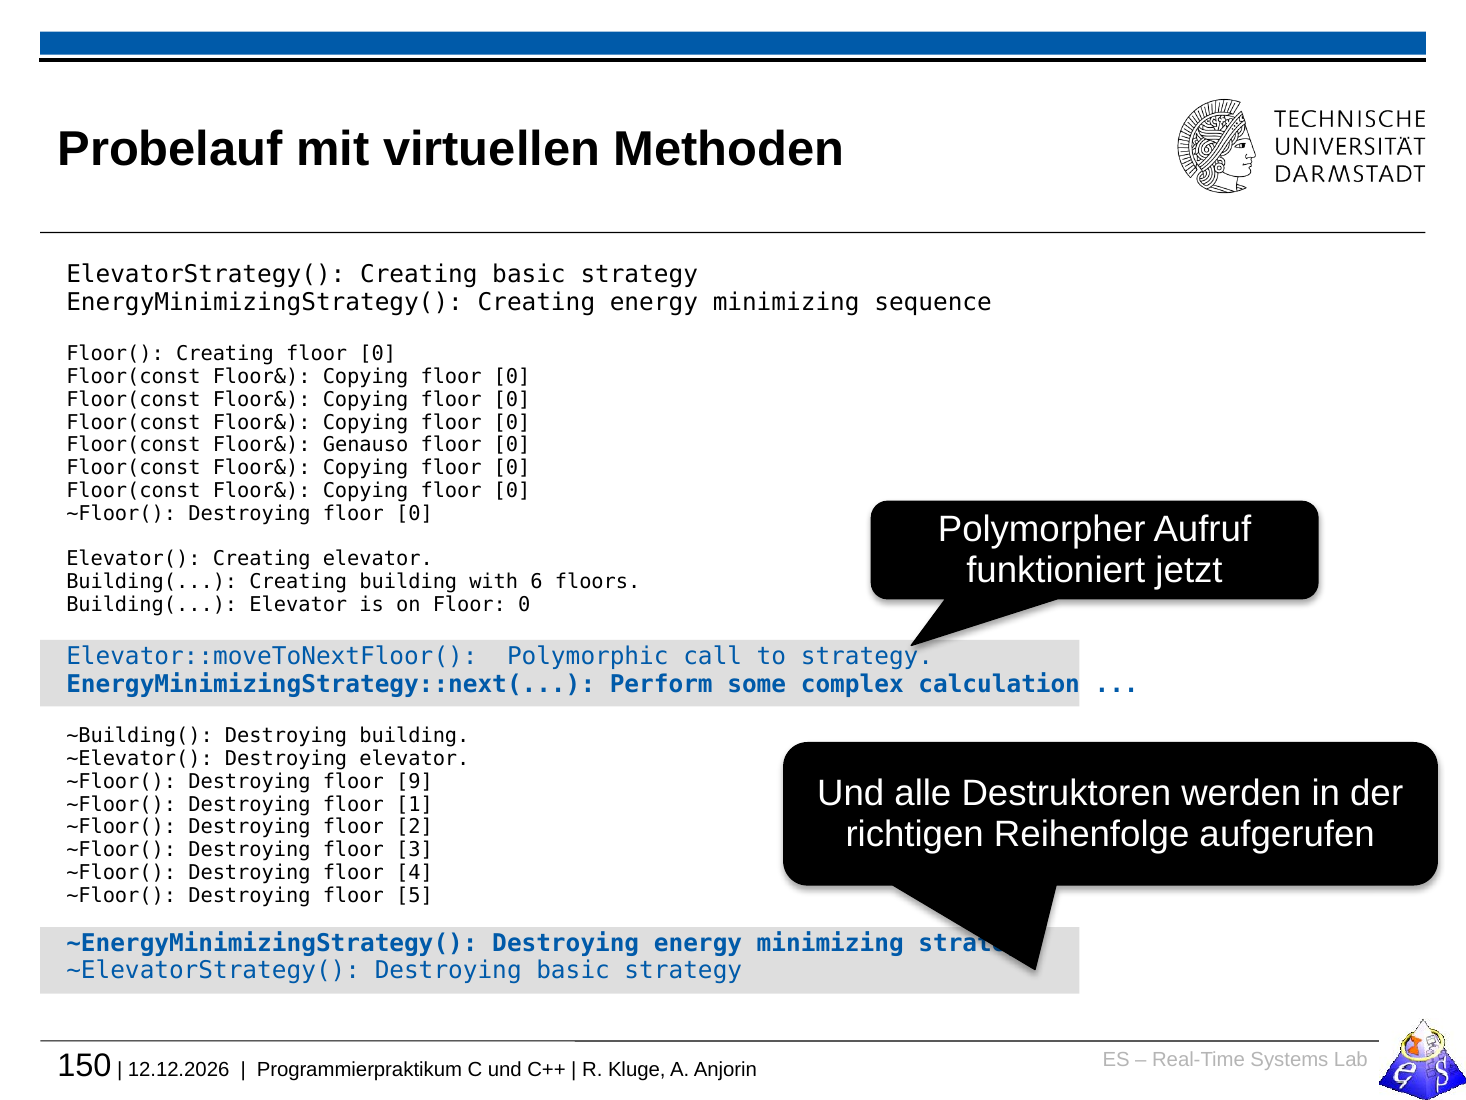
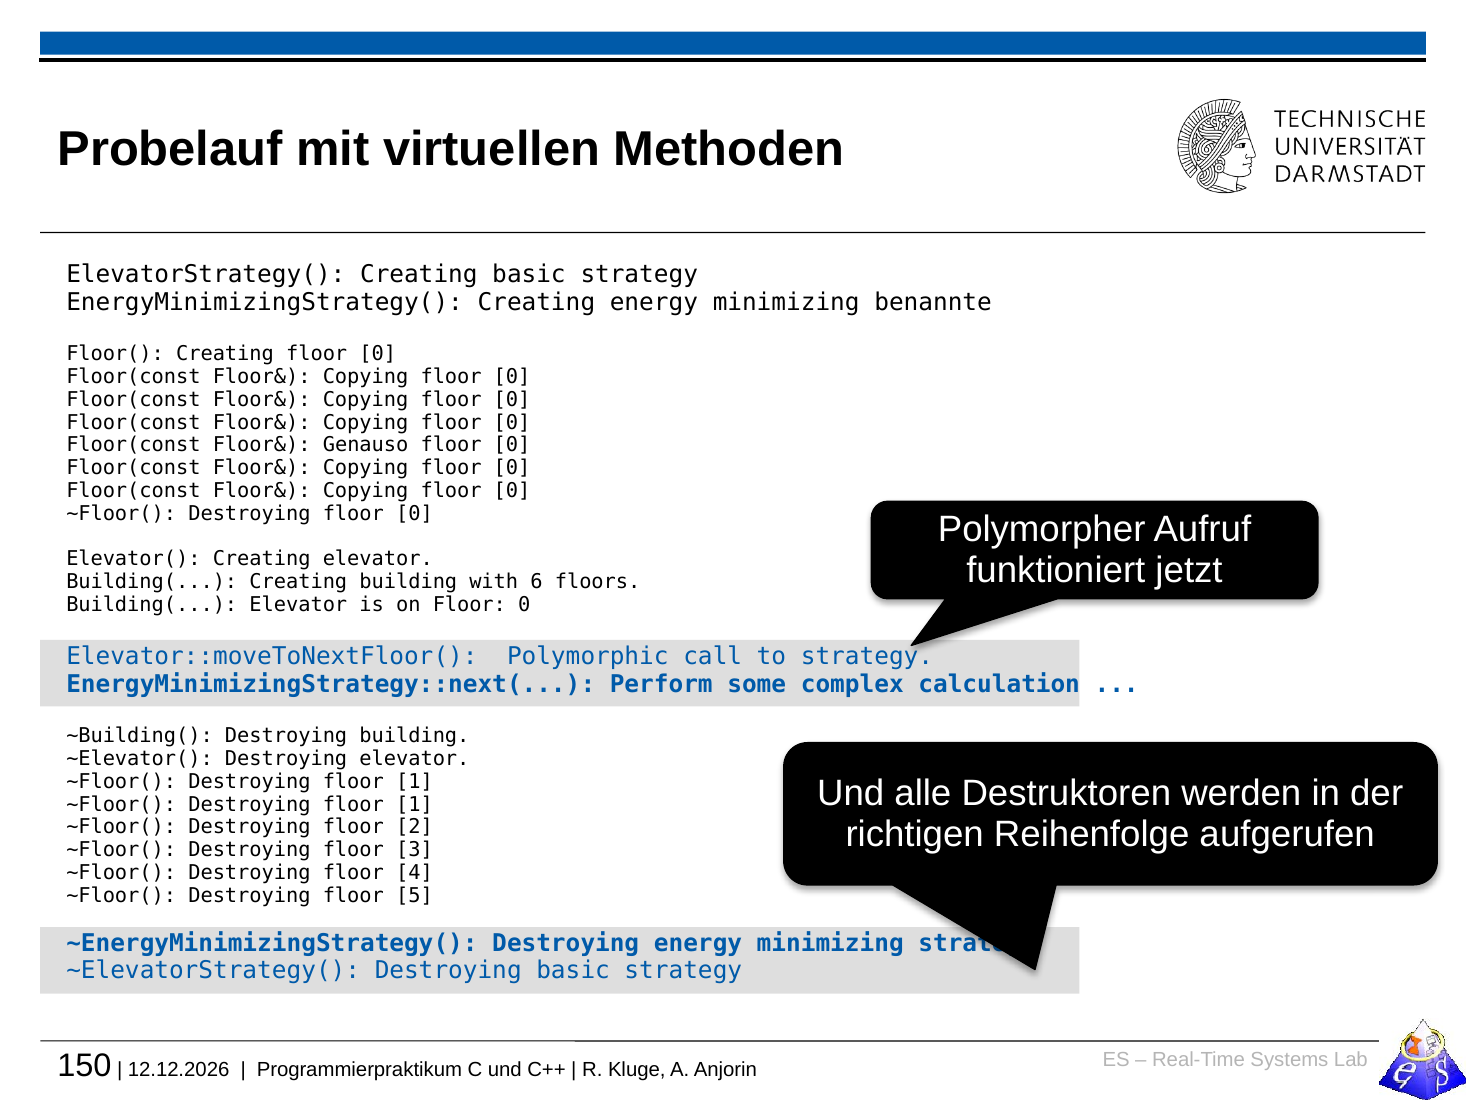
sequence: sequence -> benannte
9 at (415, 781): 9 -> 1
